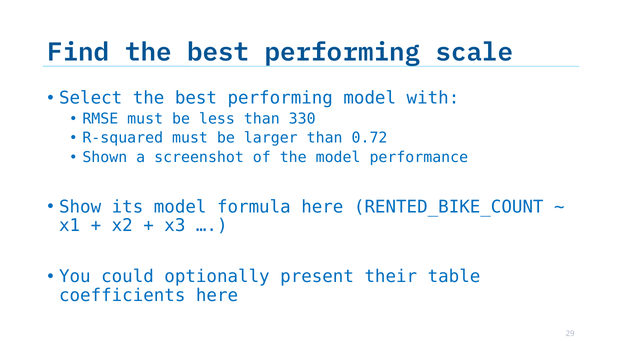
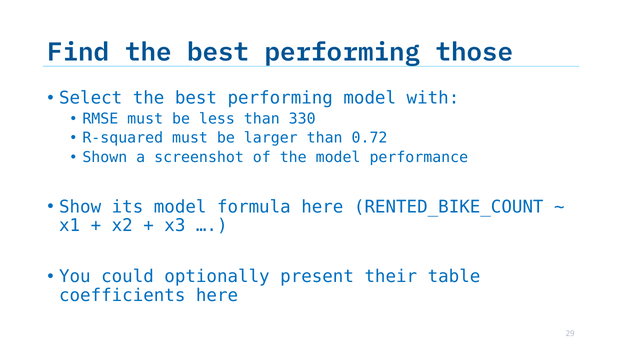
scale: scale -> those
